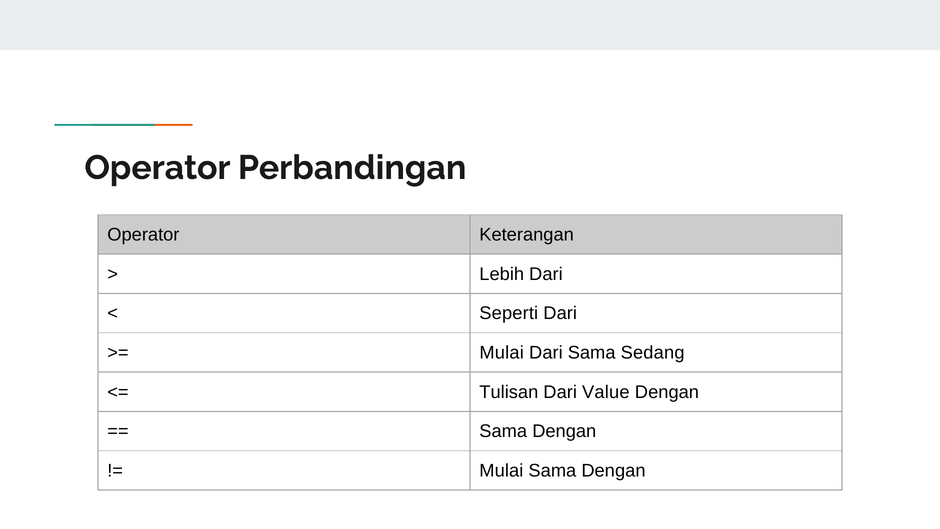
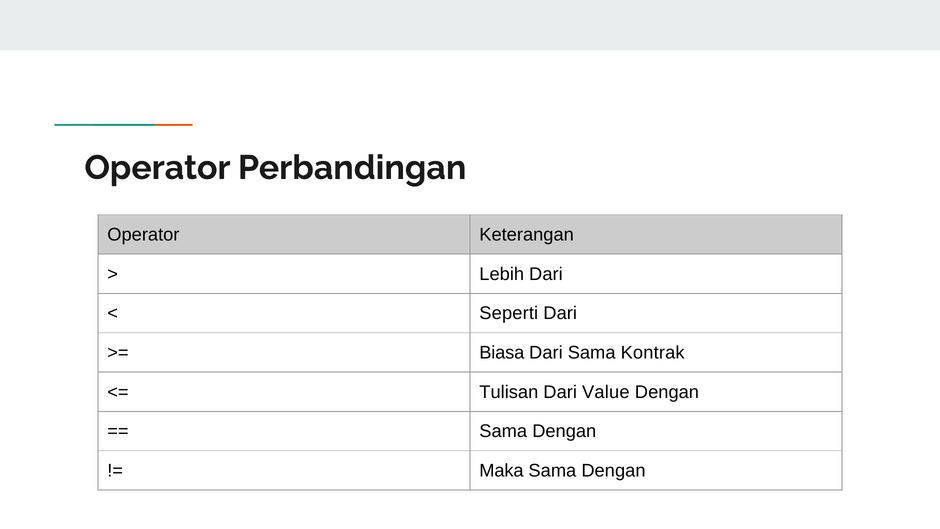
Mulai at (502, 353): Mulai -> Biasa
Sedang: Sedang -> Kontrak
Mulai at (501, 470): Mulai -> Maka
